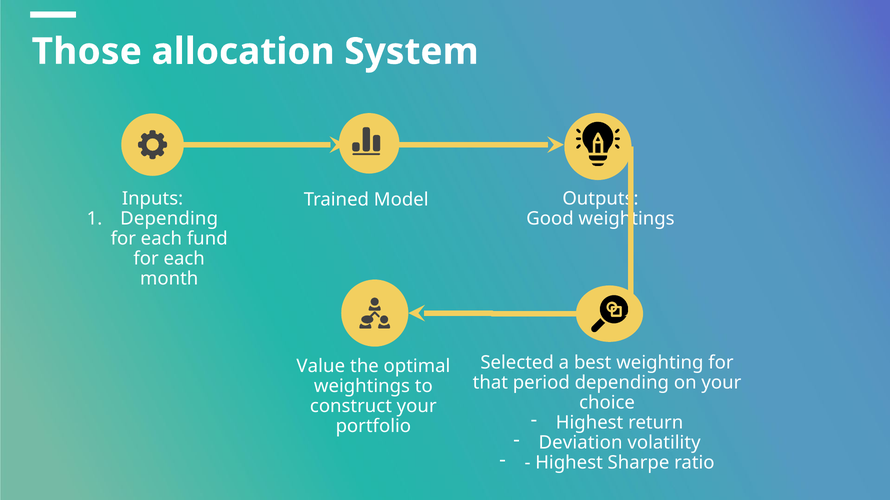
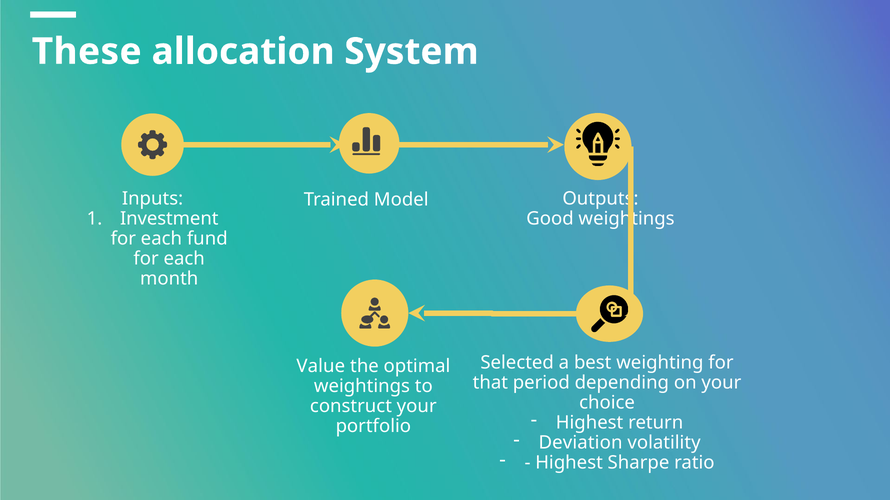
Those: Those -> These
Depending at (169, 219): Depending -> Investment
